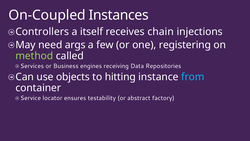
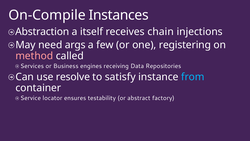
On-Coupled: On-Coupled -> On-Compile
Controllers: Controllers -> Abstraction
method colour: light green -> pink
objects: objects -> resolve
hitting: hitting -> satisfy
